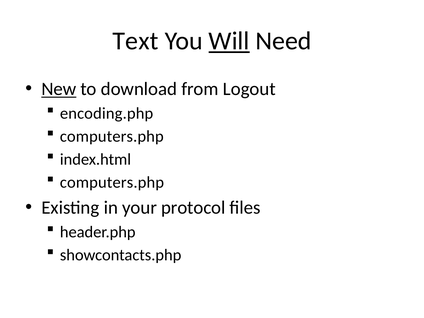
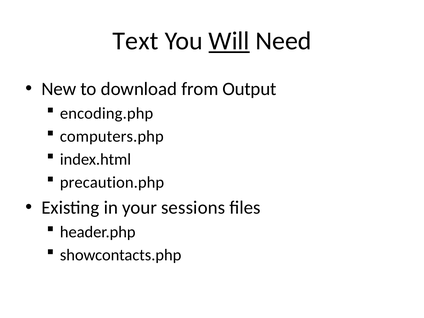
New underline: present -> none
Logout: Logout -> Output
computers.php at (112, 182): computers.php -> precaution.php
protocol: protocol -> sessions
